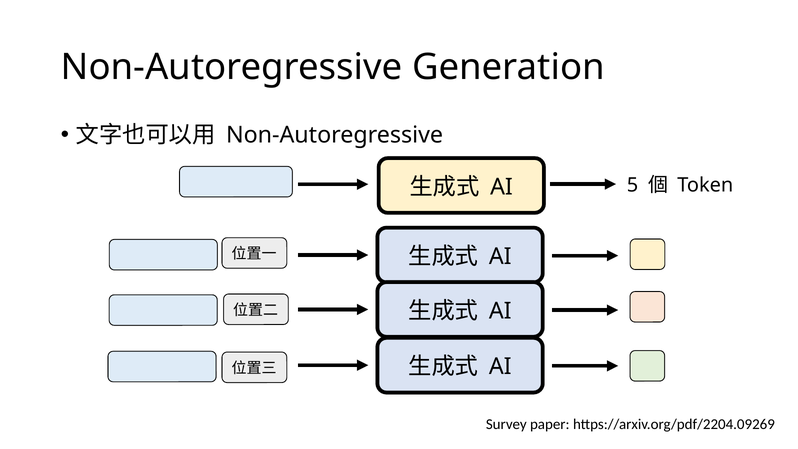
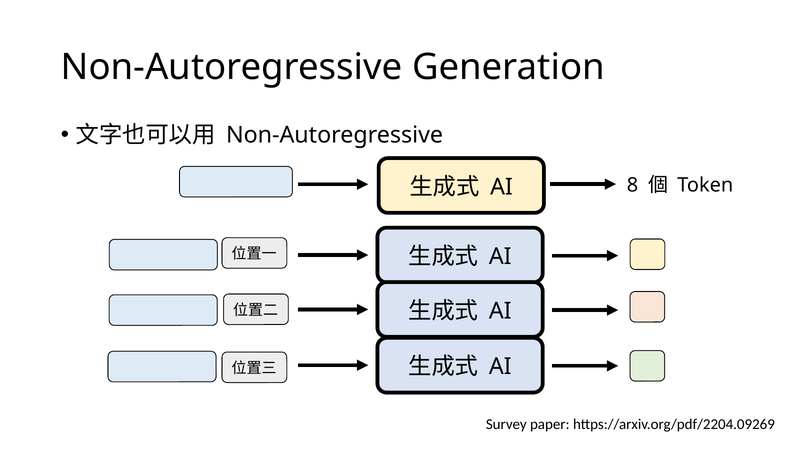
5: 5 -> 8
